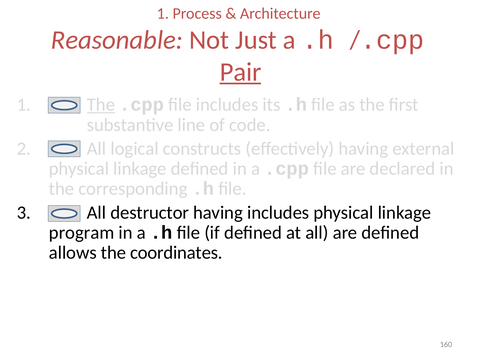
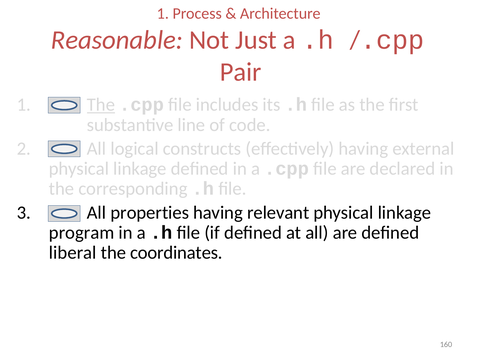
Pair underline: present -> none
destructor: destructor -> properties
having includes: includes -> relevant
allows: allows -> liberal
